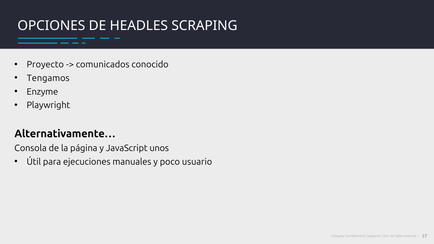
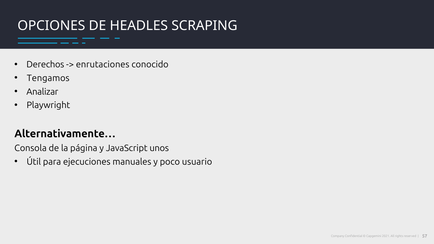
Proyecto: Proyecto -> Derechos
comunicados: comunicados -> enrutaciones
Enzyme: Enzyme -> Analizar
